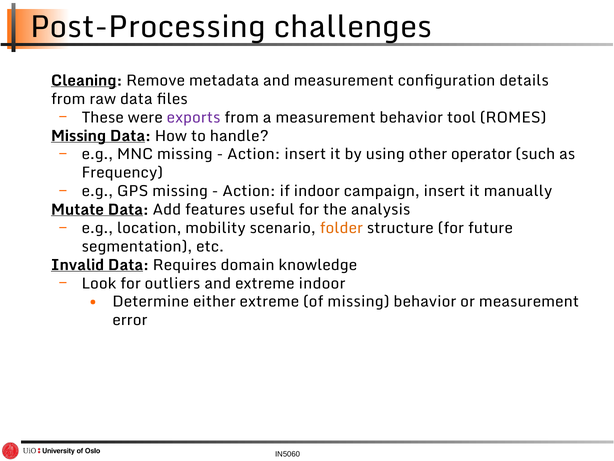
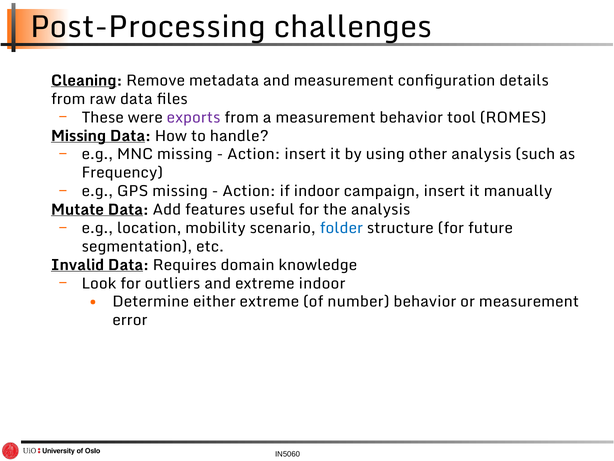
other operator: operator -> analysis
folder colour: orange -> blue
of missing: missing -> number
